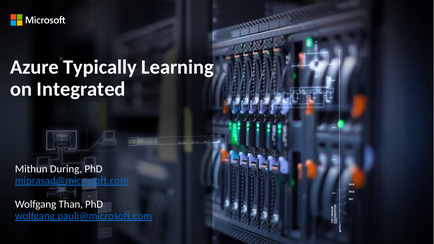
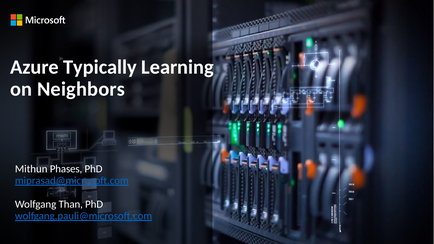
Integrated: Integrated -> Neighbors
During: During -> Phases
